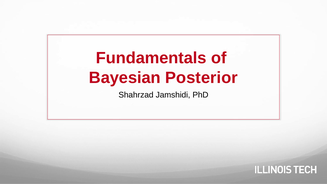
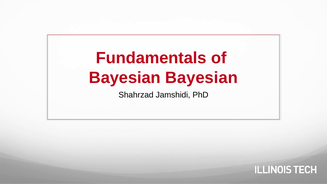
Bayesian Posterior: Posterior -> Bayesian
